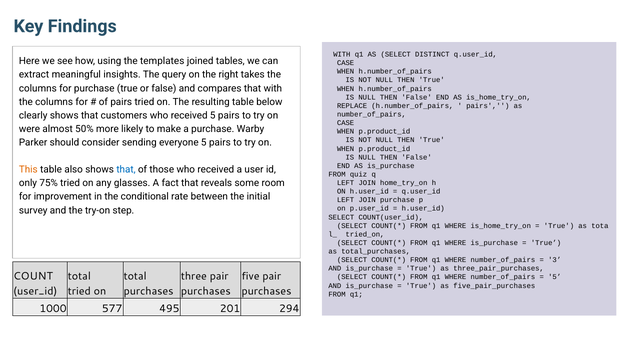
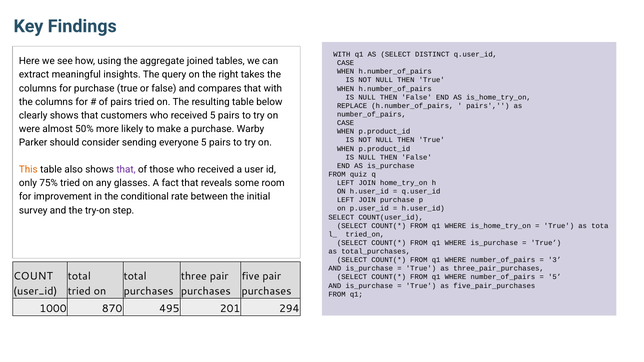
templates: templates -> aggregate
that at (126, 170) colour: blue -> purple
577: 577 -> 870
